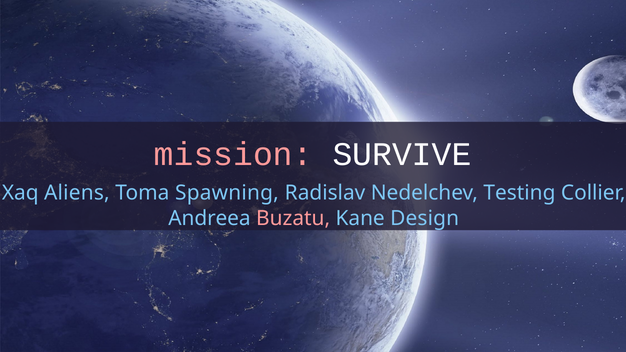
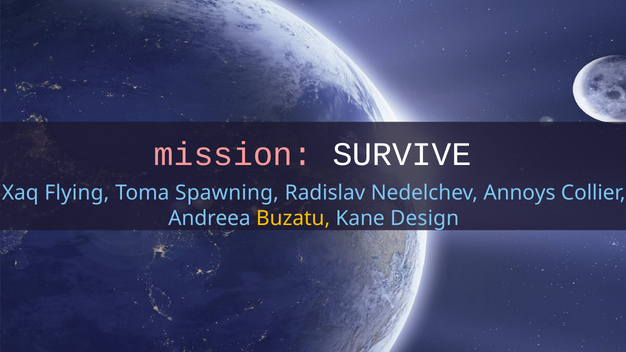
Aliens: Aliens -> Flying
Testing: Testing -> Annoys
Buzatu colour: pink -> yellow
